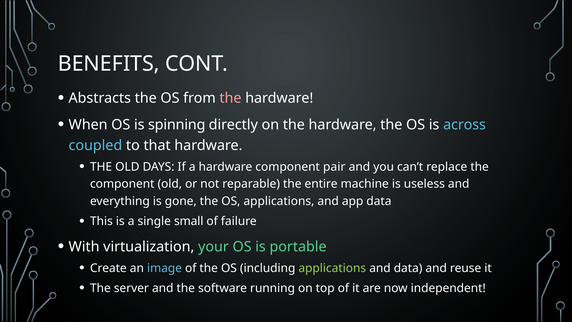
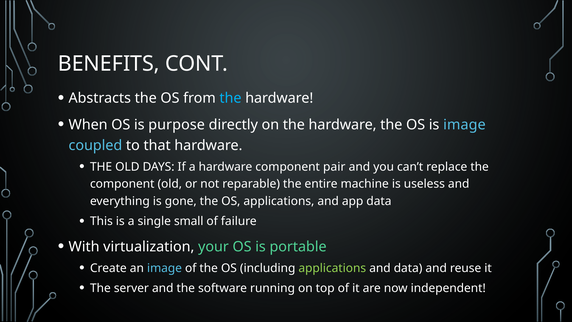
the at (230, 98) colour: pink -> light blue
spinning: spinning -> purpose
is across: across -> image
